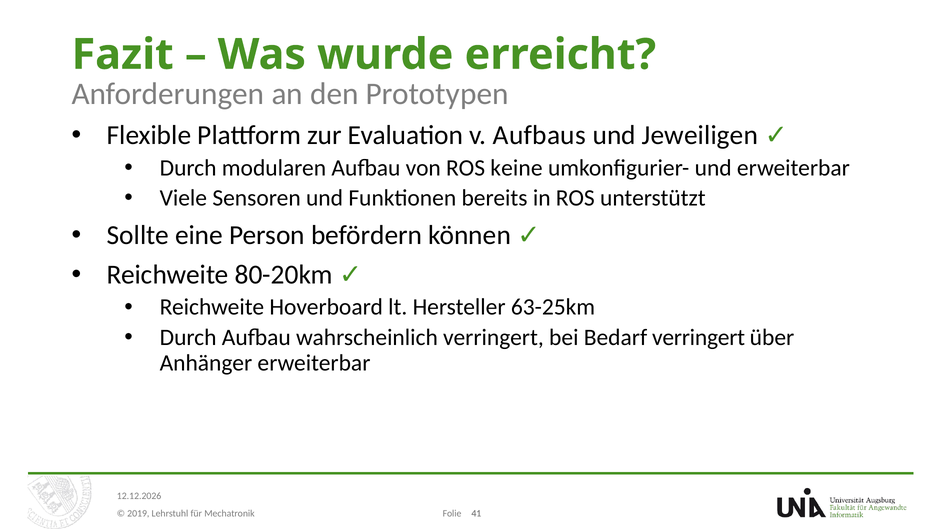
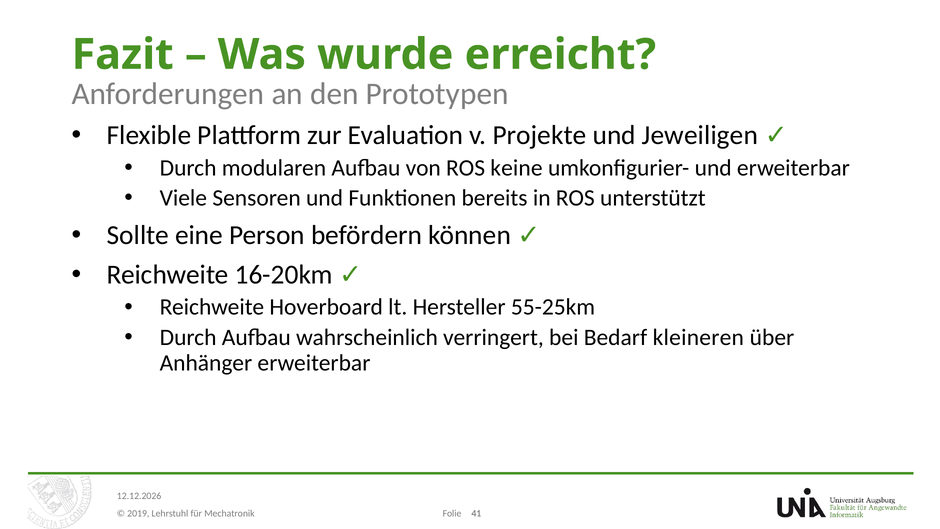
Aufbaus: Aufbaus -> Projekte
80-20km: 80-20km -> 16-20km
63-25km: 63-25km -> 55-25km
Bedarf verringert: verringert -> kleineren
